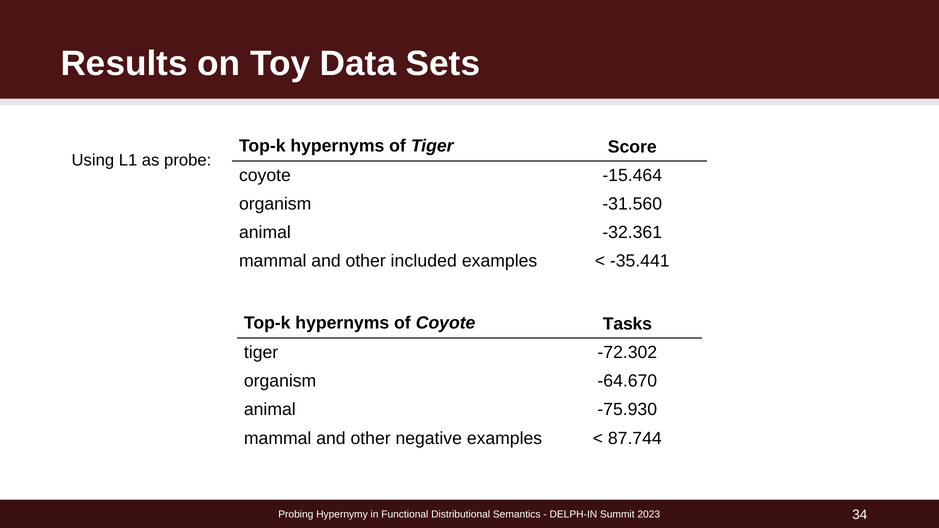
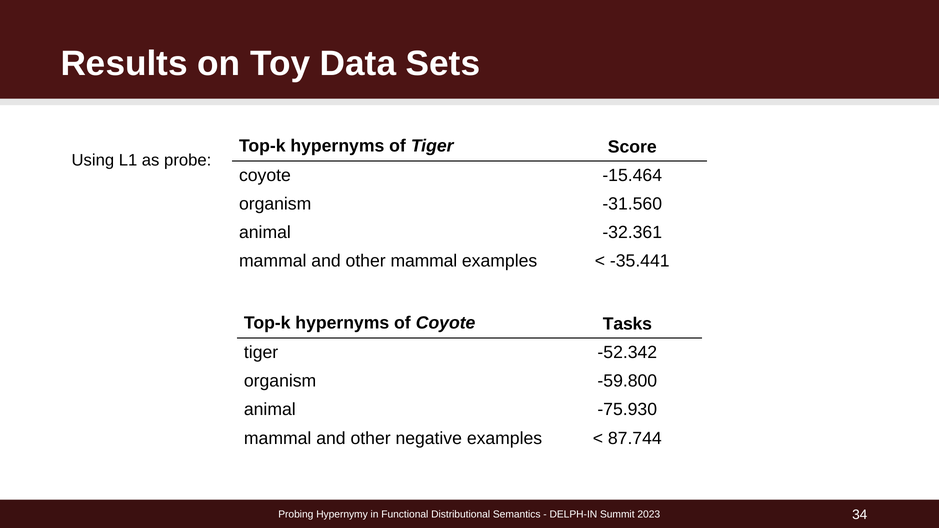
other included: included -> mammal
-72.302: -72.302 -> -52.342
-64.670: -64.670 -> -59.800
